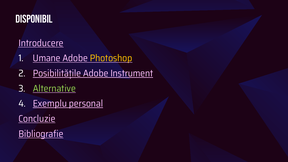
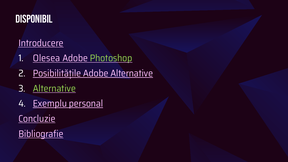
Umane: Umane -> Olesea
Photoshop colour: yellow -> light green
Adobe Instrument: Instrument -> Alternative
